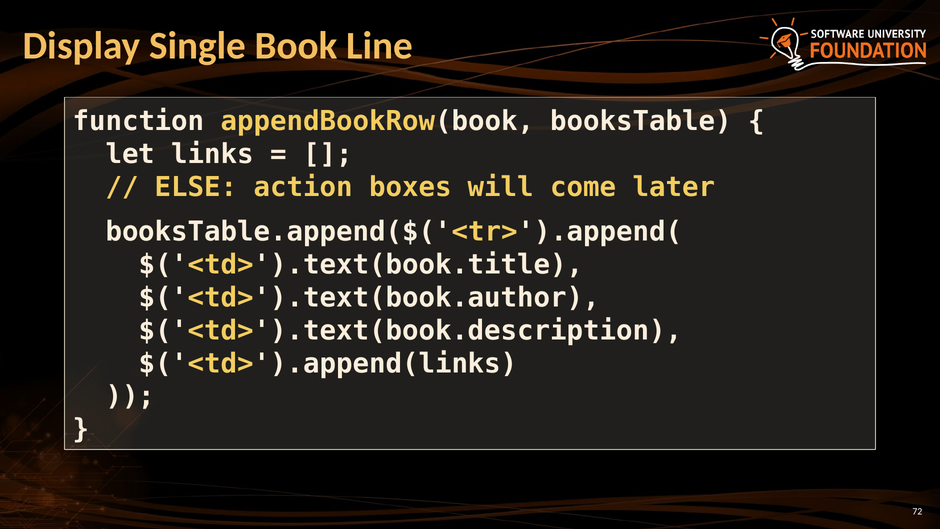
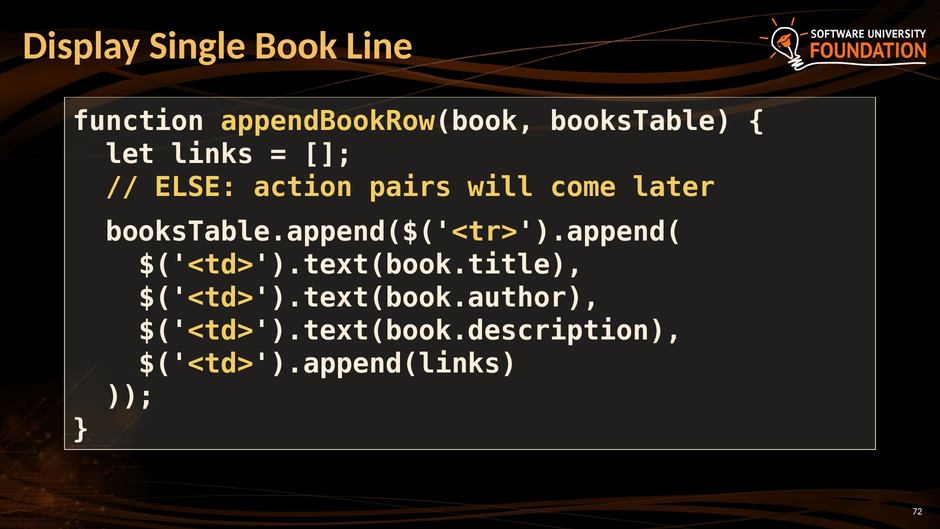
boxes: boxes -> pairs
